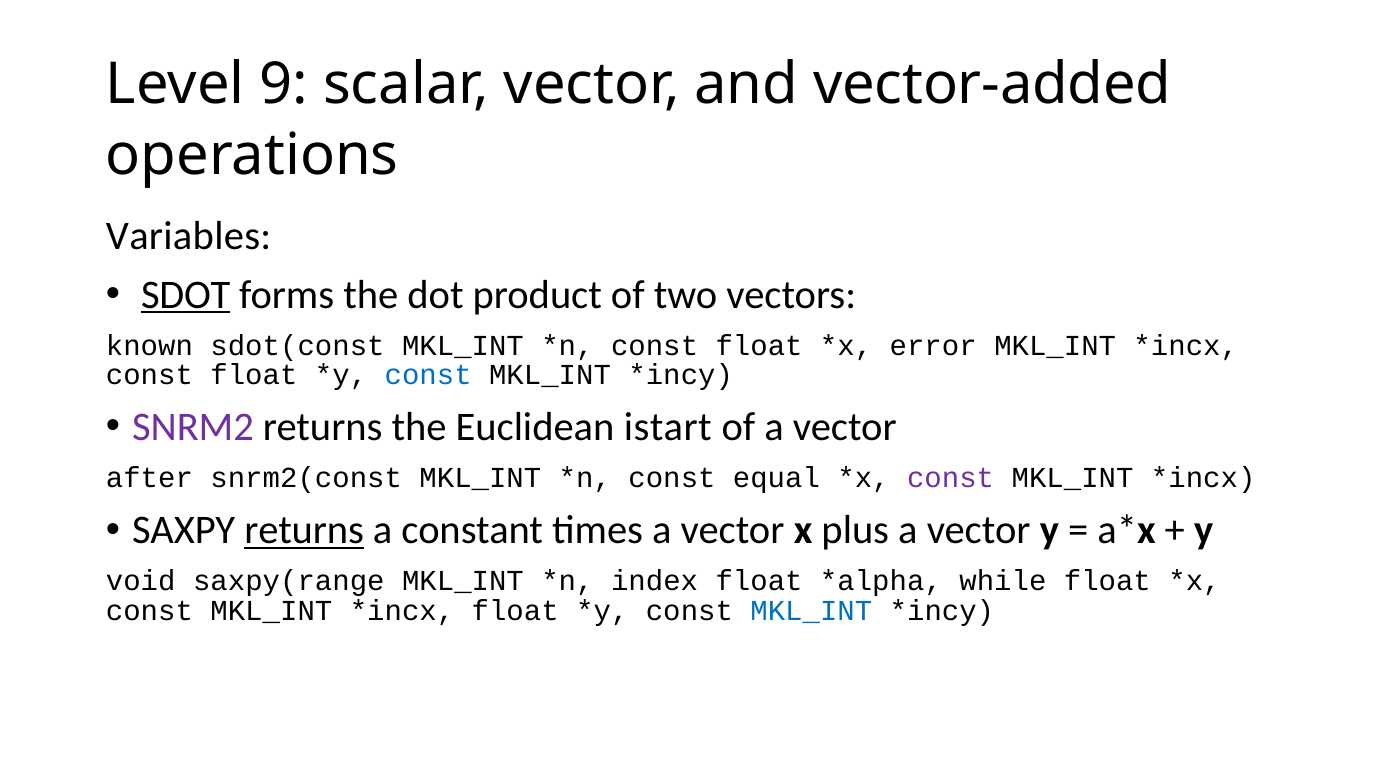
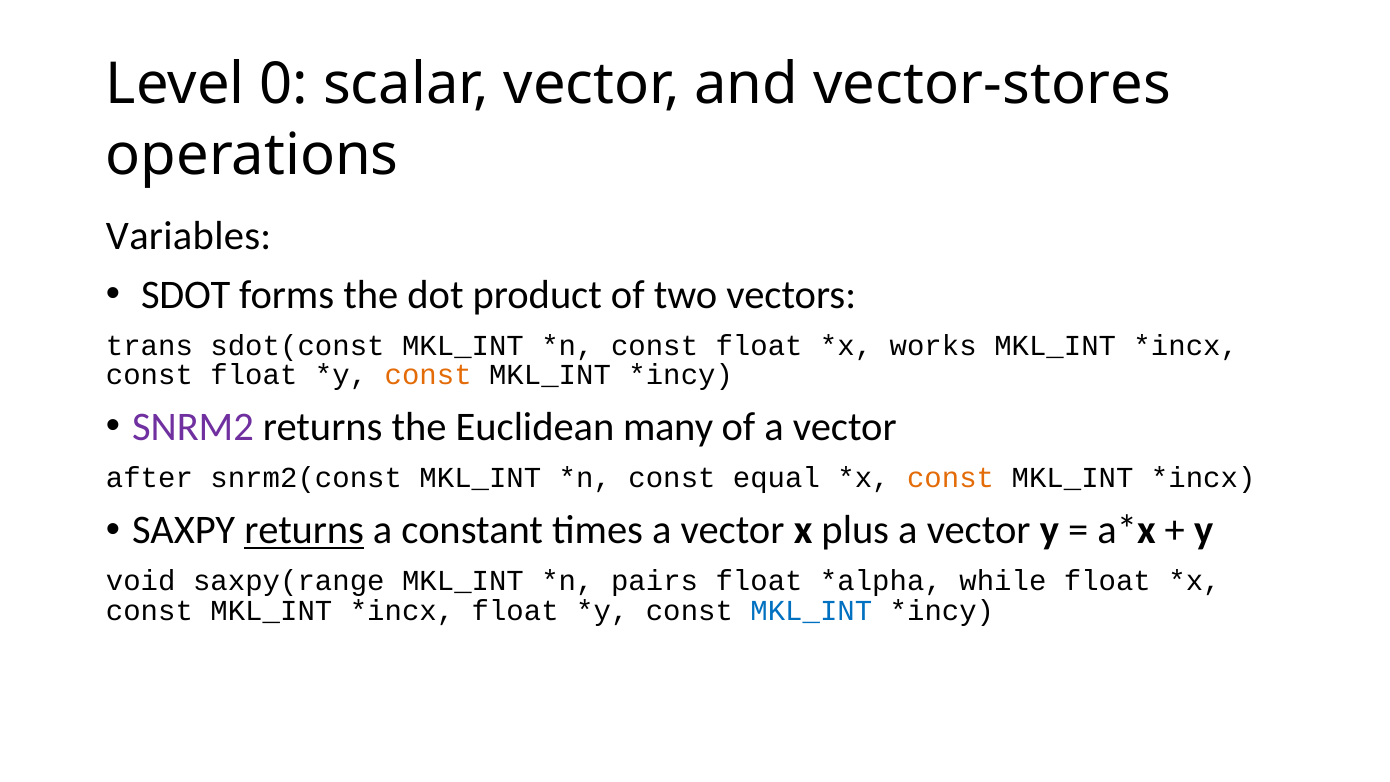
9: 9 -> 0
vector-added: vector-added -> vector-stores
SDOT underline: present -> none
known: known -> trans
error: error -> works
const at (428, 375) colour: blue -> orange
istart: istart -> many
const at (951, 478) colour: purple -> orange
index: index -> pairs
